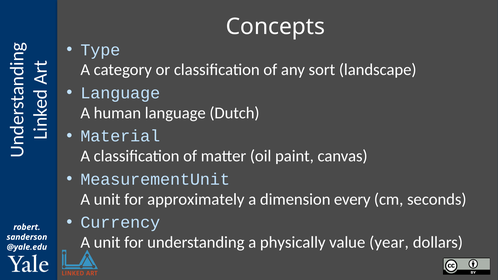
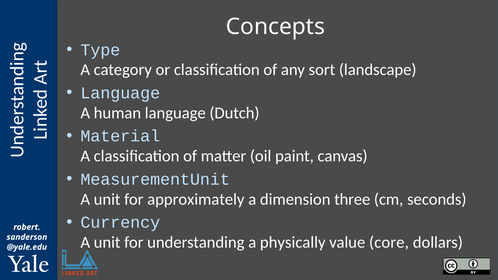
every: every -> three
year: year -> core
